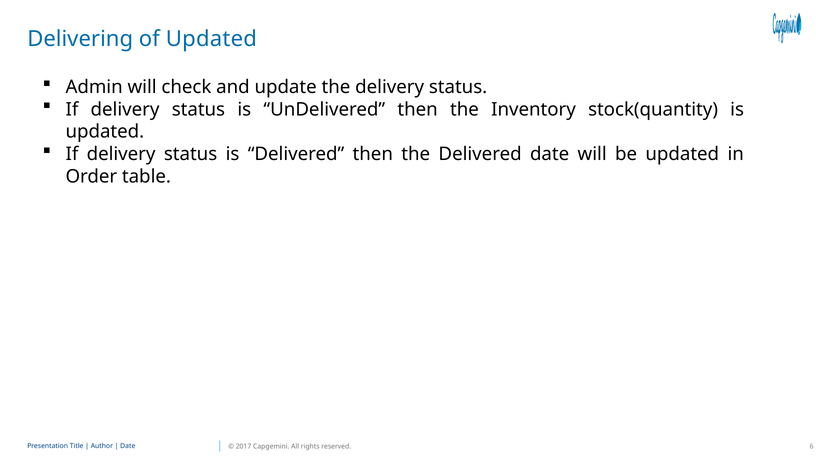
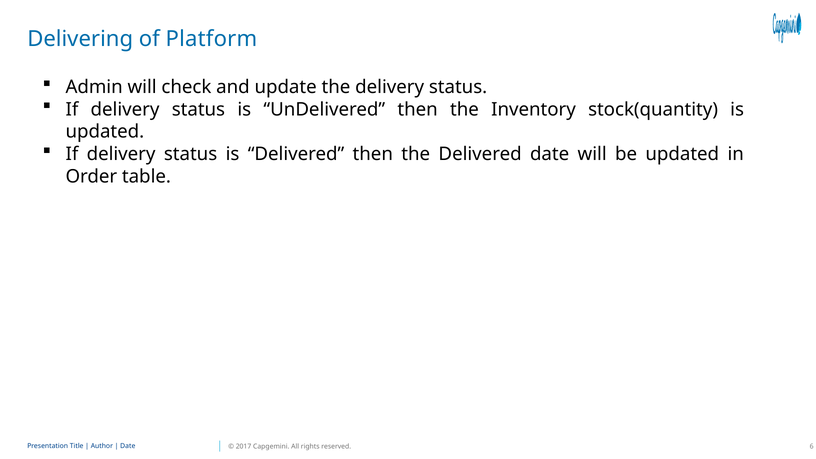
of Updated: Updated -> Platform
